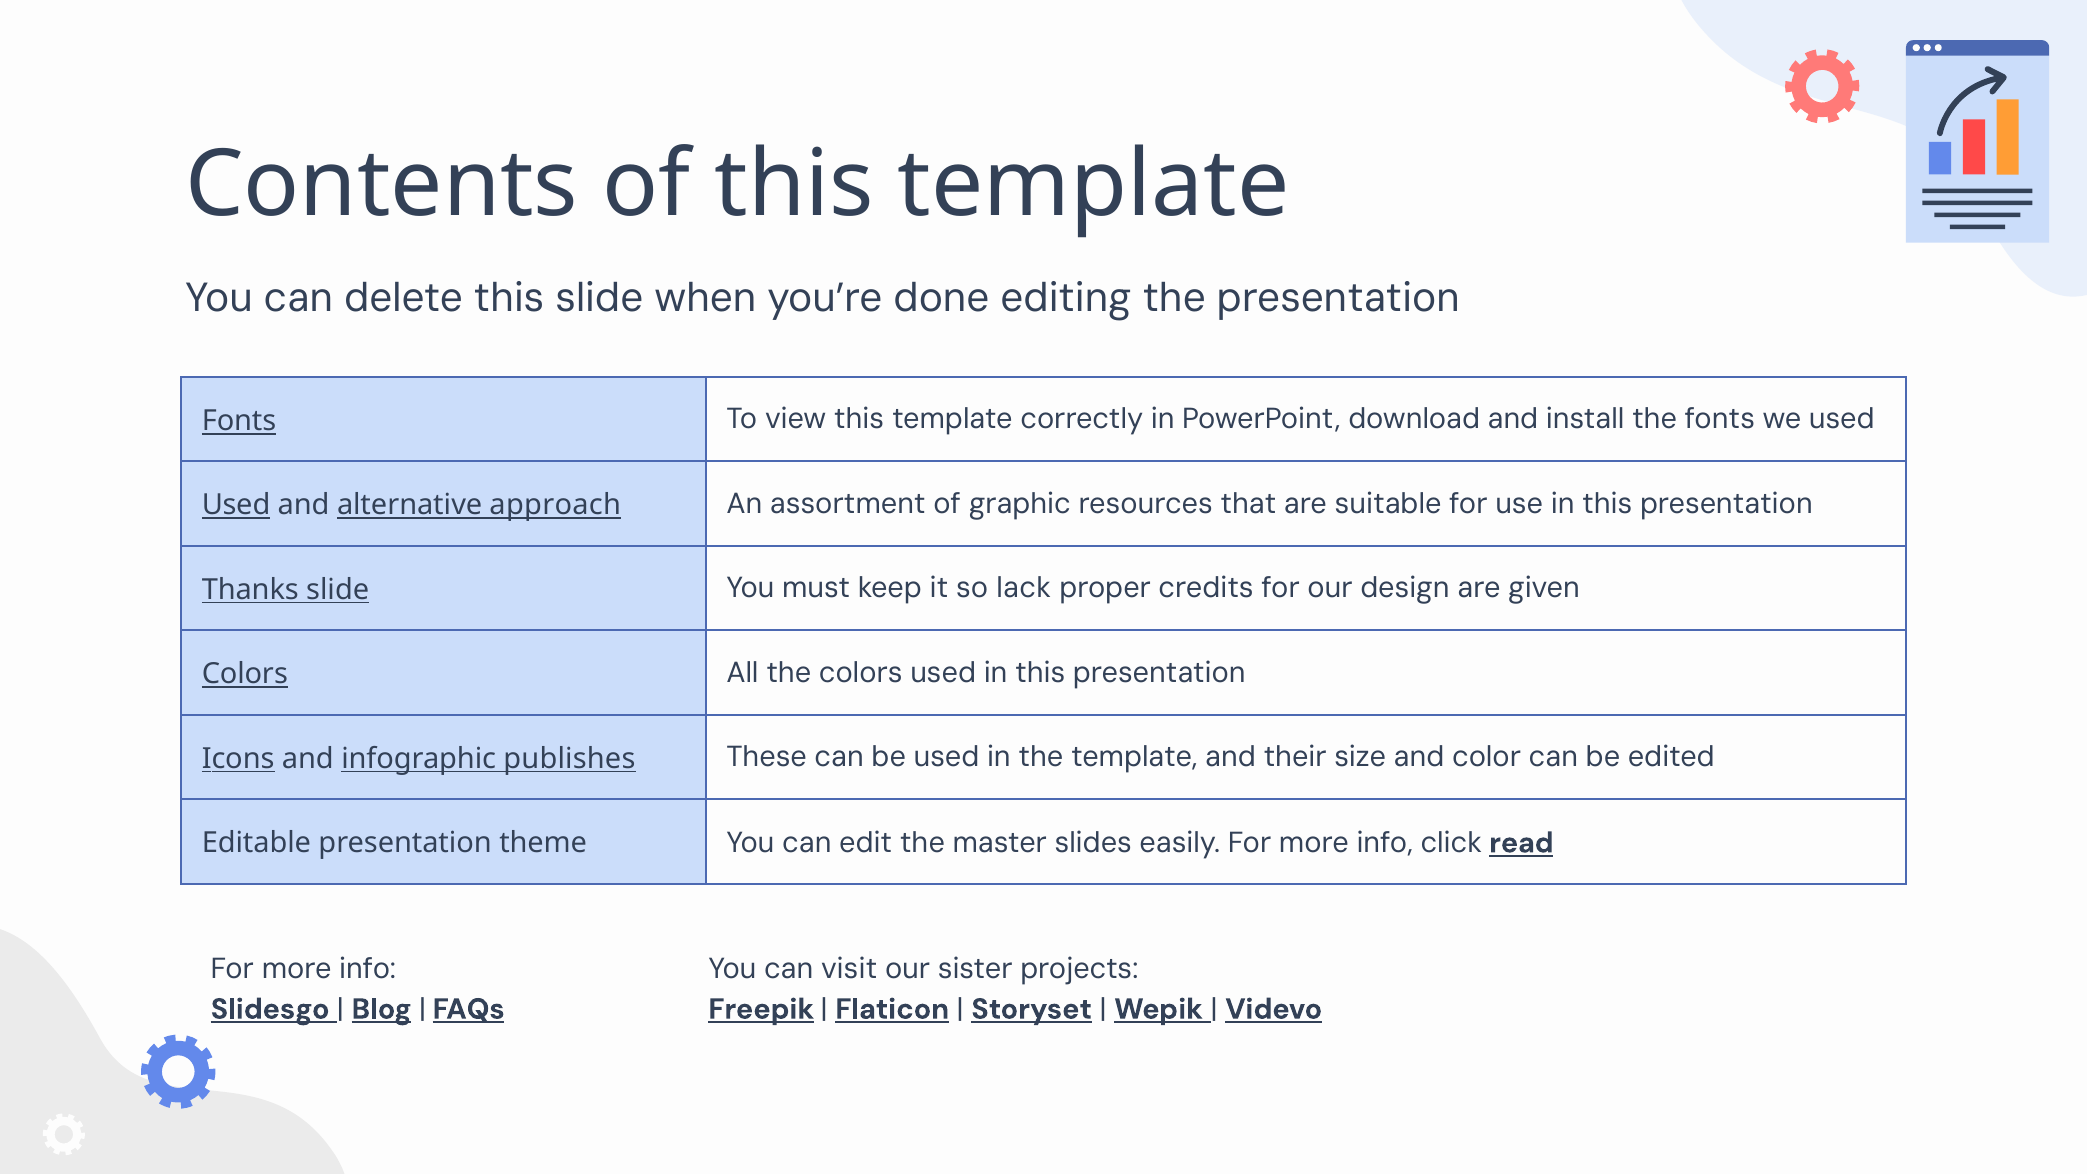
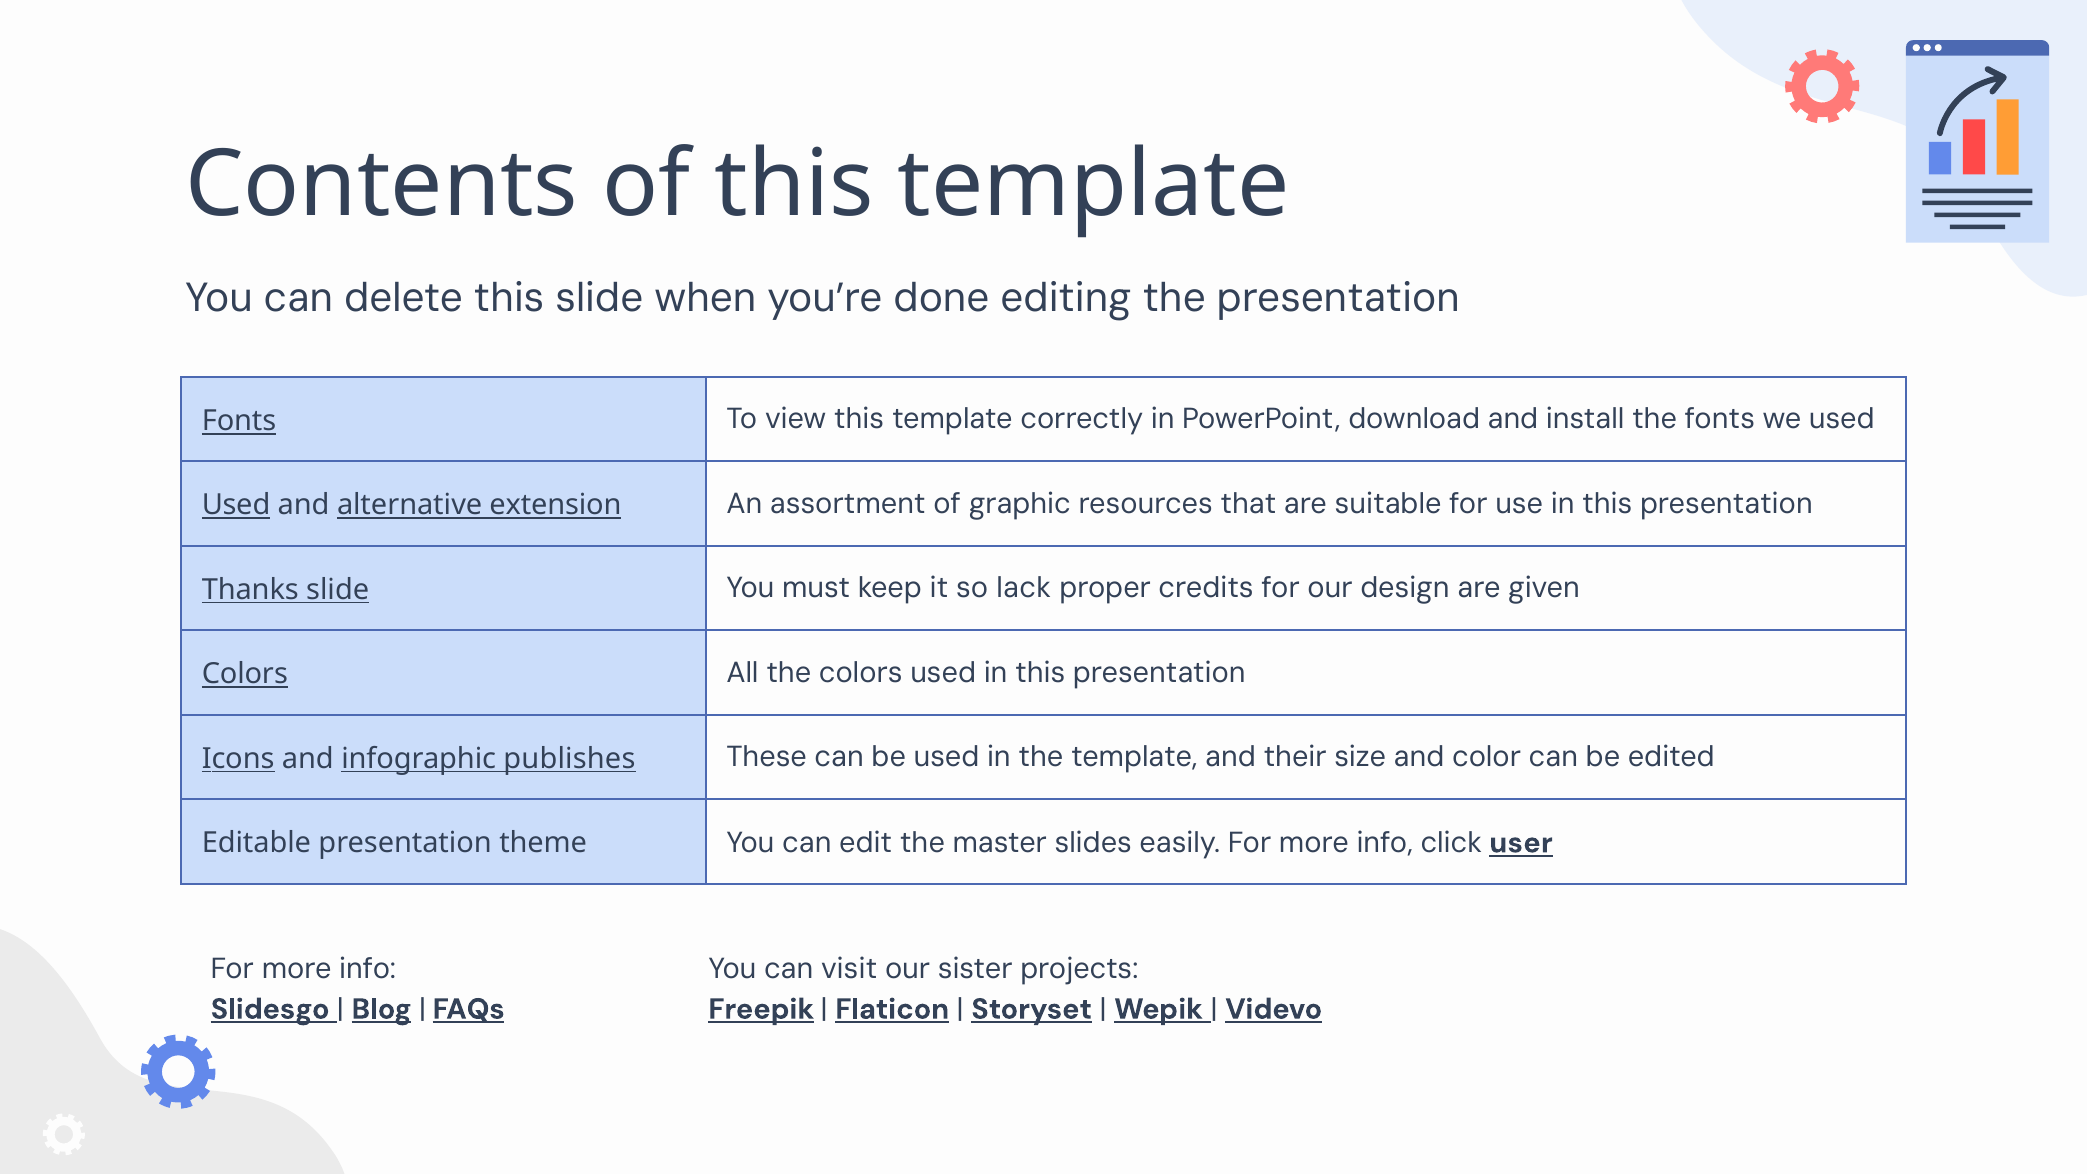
approach: approach -> extension
read: read -> user
